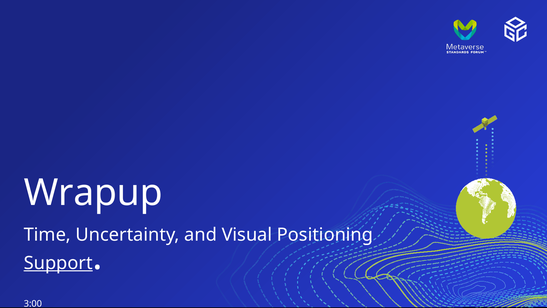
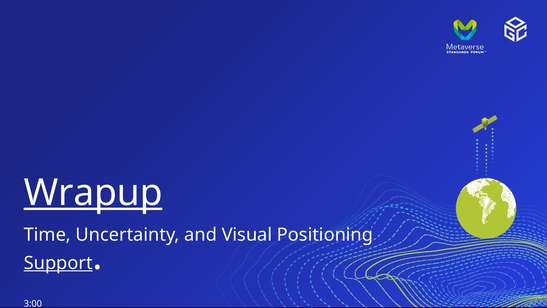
Wrapup underline: none -> present
